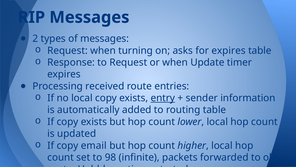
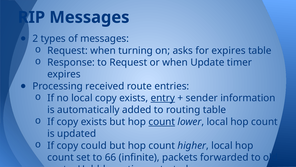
count at (162, 121) underline: none -> present
email: email -> could
98: 98 -> 66
